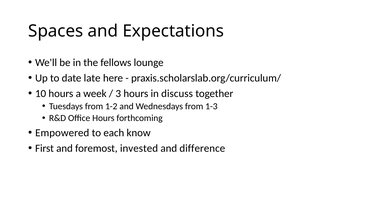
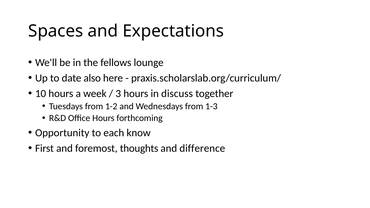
late: late -> also
Empowered: Empowered -> Opportunity
invested: invested -> thoughts
